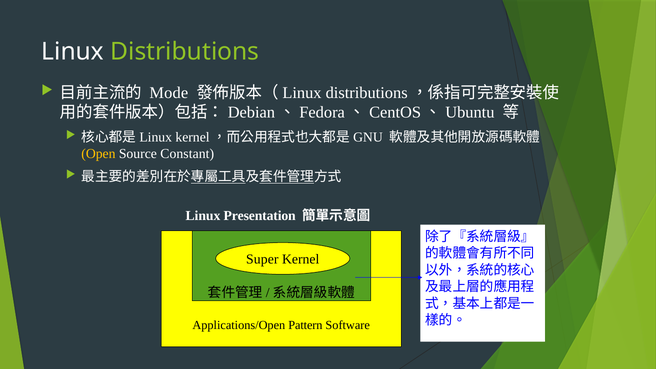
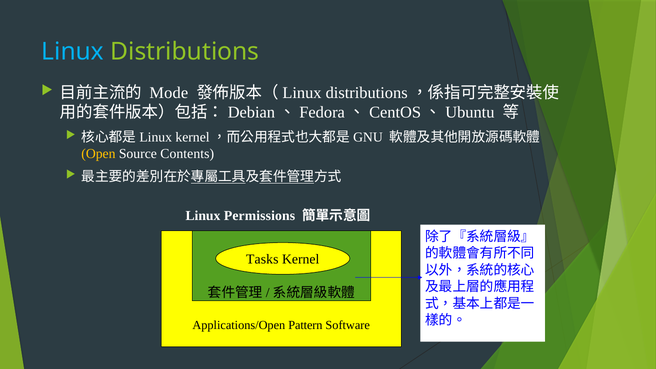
Linux at (73, 52) colour: white -> light blue
Constant: Constant -> Contents
Presentation: Presentation -> Permissions
Super: Super -> Tasks
